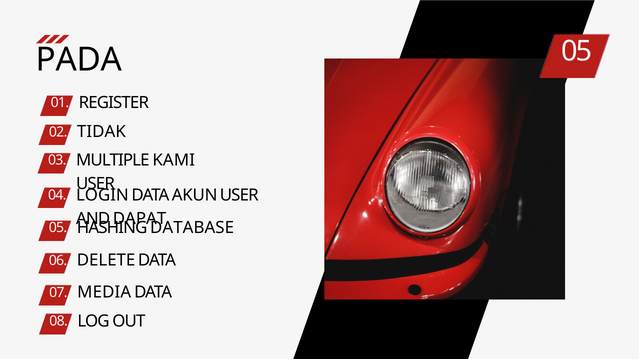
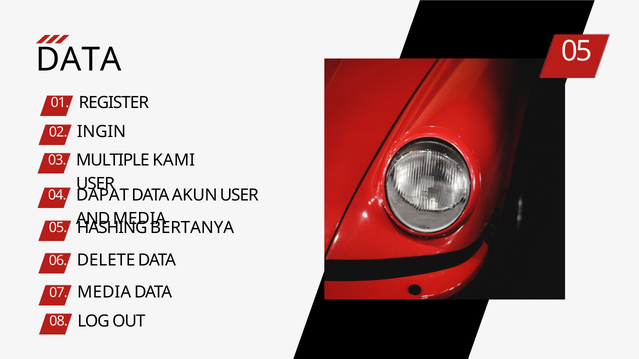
PADA at (79, 60): PADA -> DATA
TIDAK: TIDAK -> INGIN
LOGIN: LOGIN -> DAPAT
DAPAT at (140, 219): DAPAT -> MEDIA
DATABASE: DATABASE -> BERTANYA
